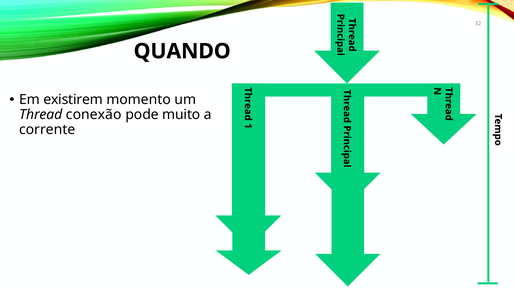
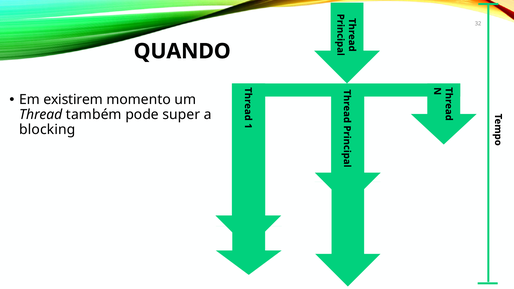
conexão: conexão -> também
muito: muito -> super
corrente: corrente -> blocking
